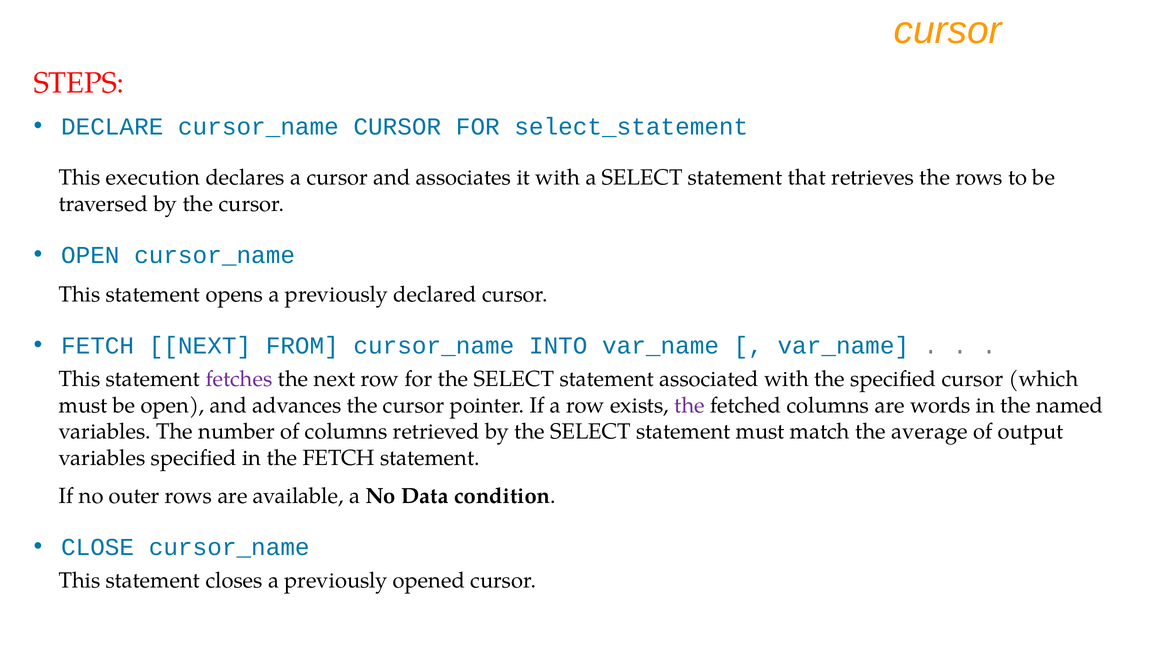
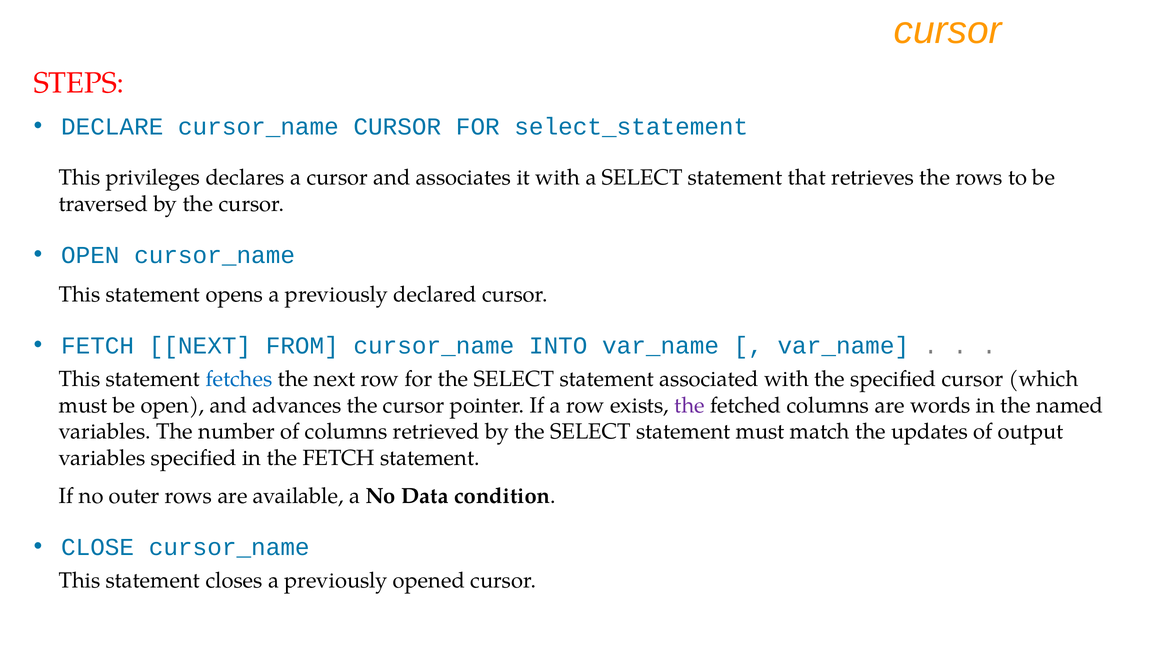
execution: execution -> privileges
fetches colour: purple -> blue
average: average -> updates
